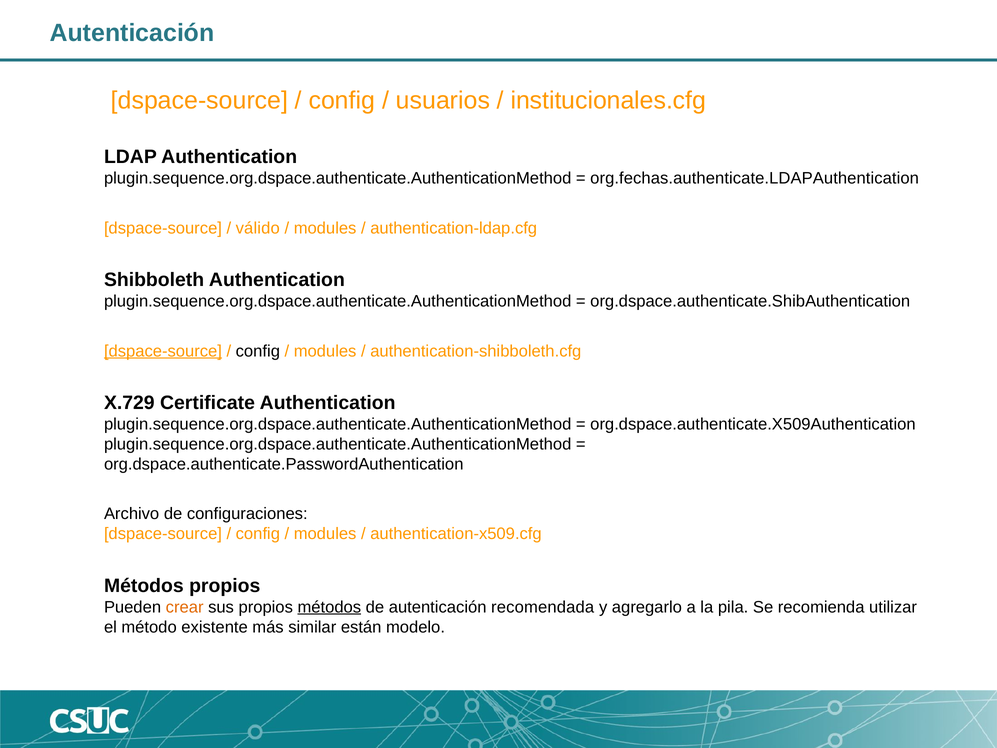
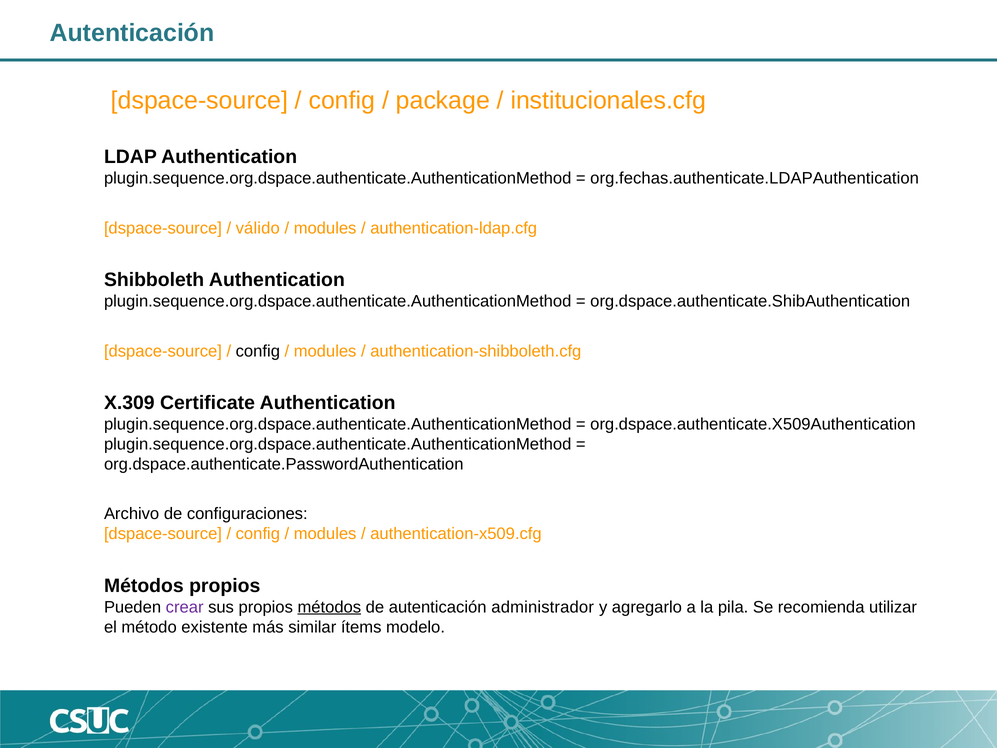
usuarios: usuarios -> package
dspace-source at (163, 351) underline: present -> none
X.729: X.729 -> X.309
crear colour: orange -> purple
recomendada: recomendada -> administrador
están: están -> ítems
